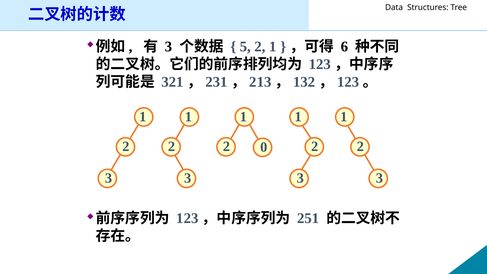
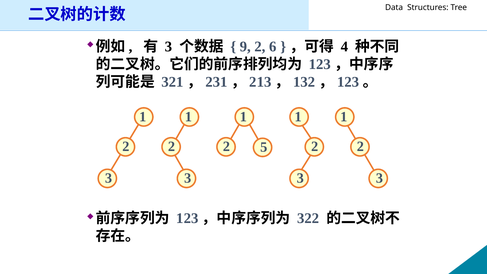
5: 5 -> 9
2 1: 1 -> 6
6: 6 -> 4
0: 0 -> 5
251: 251 -> 322
